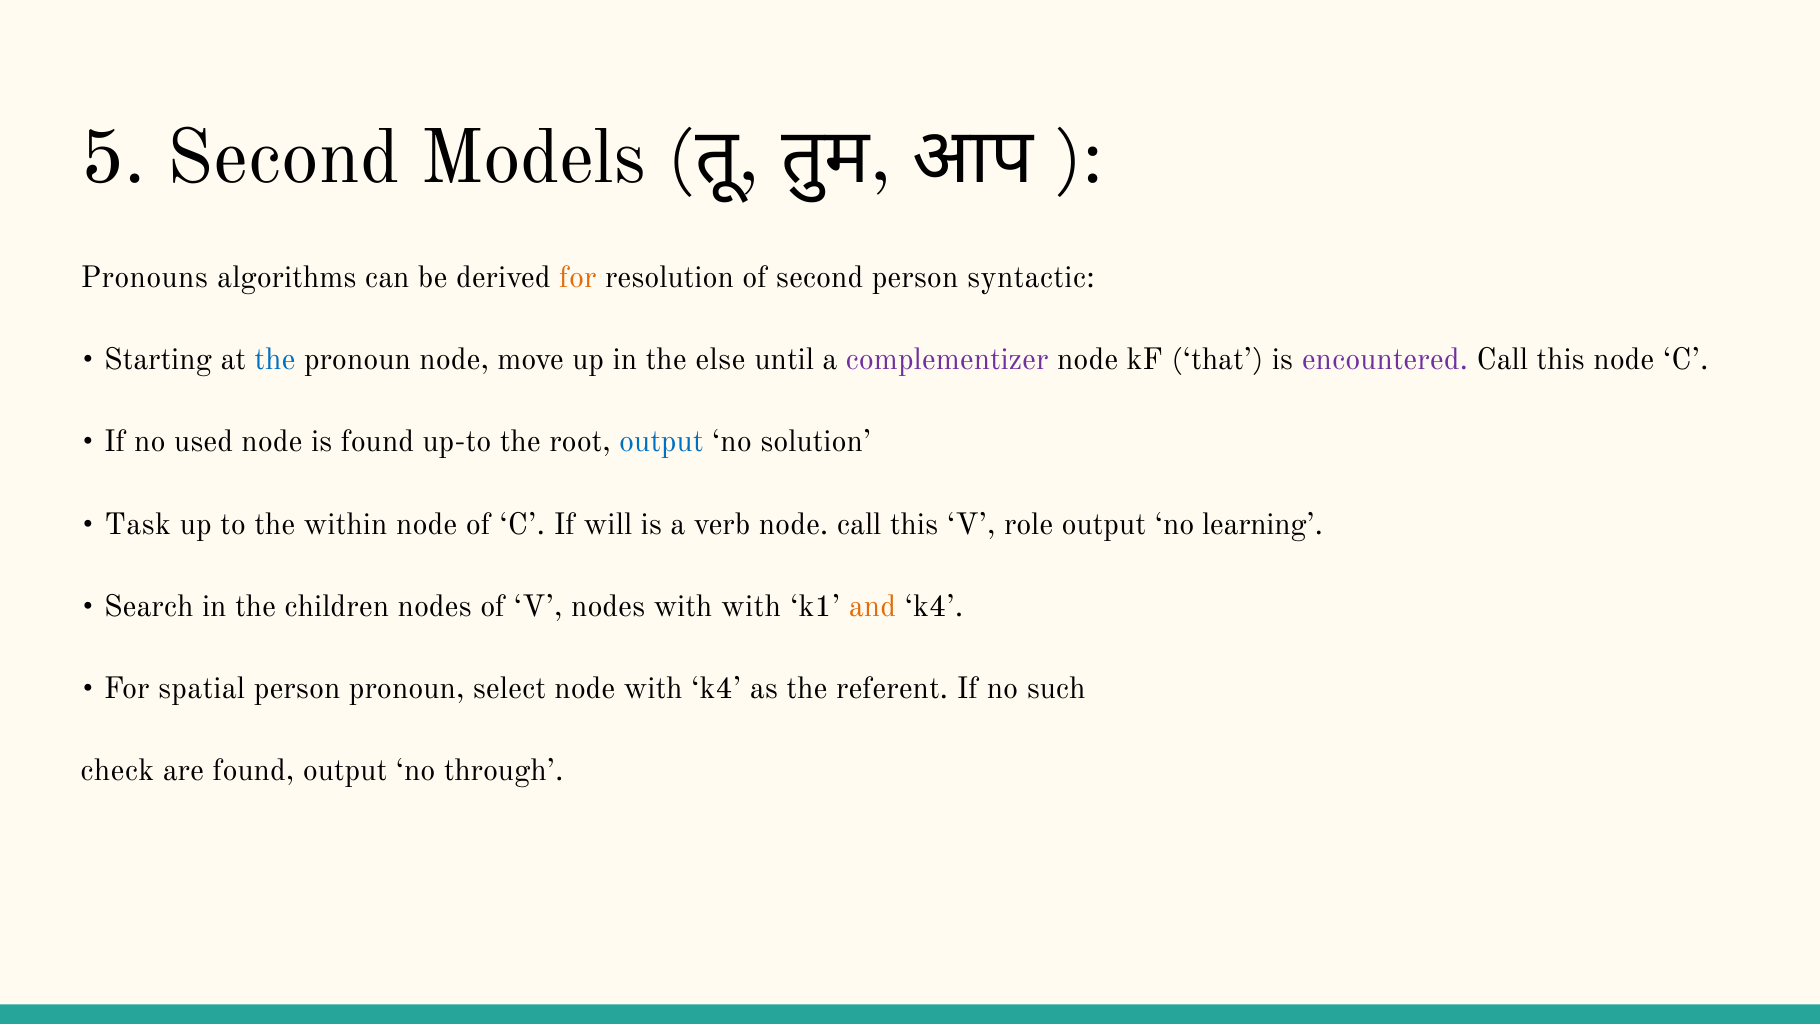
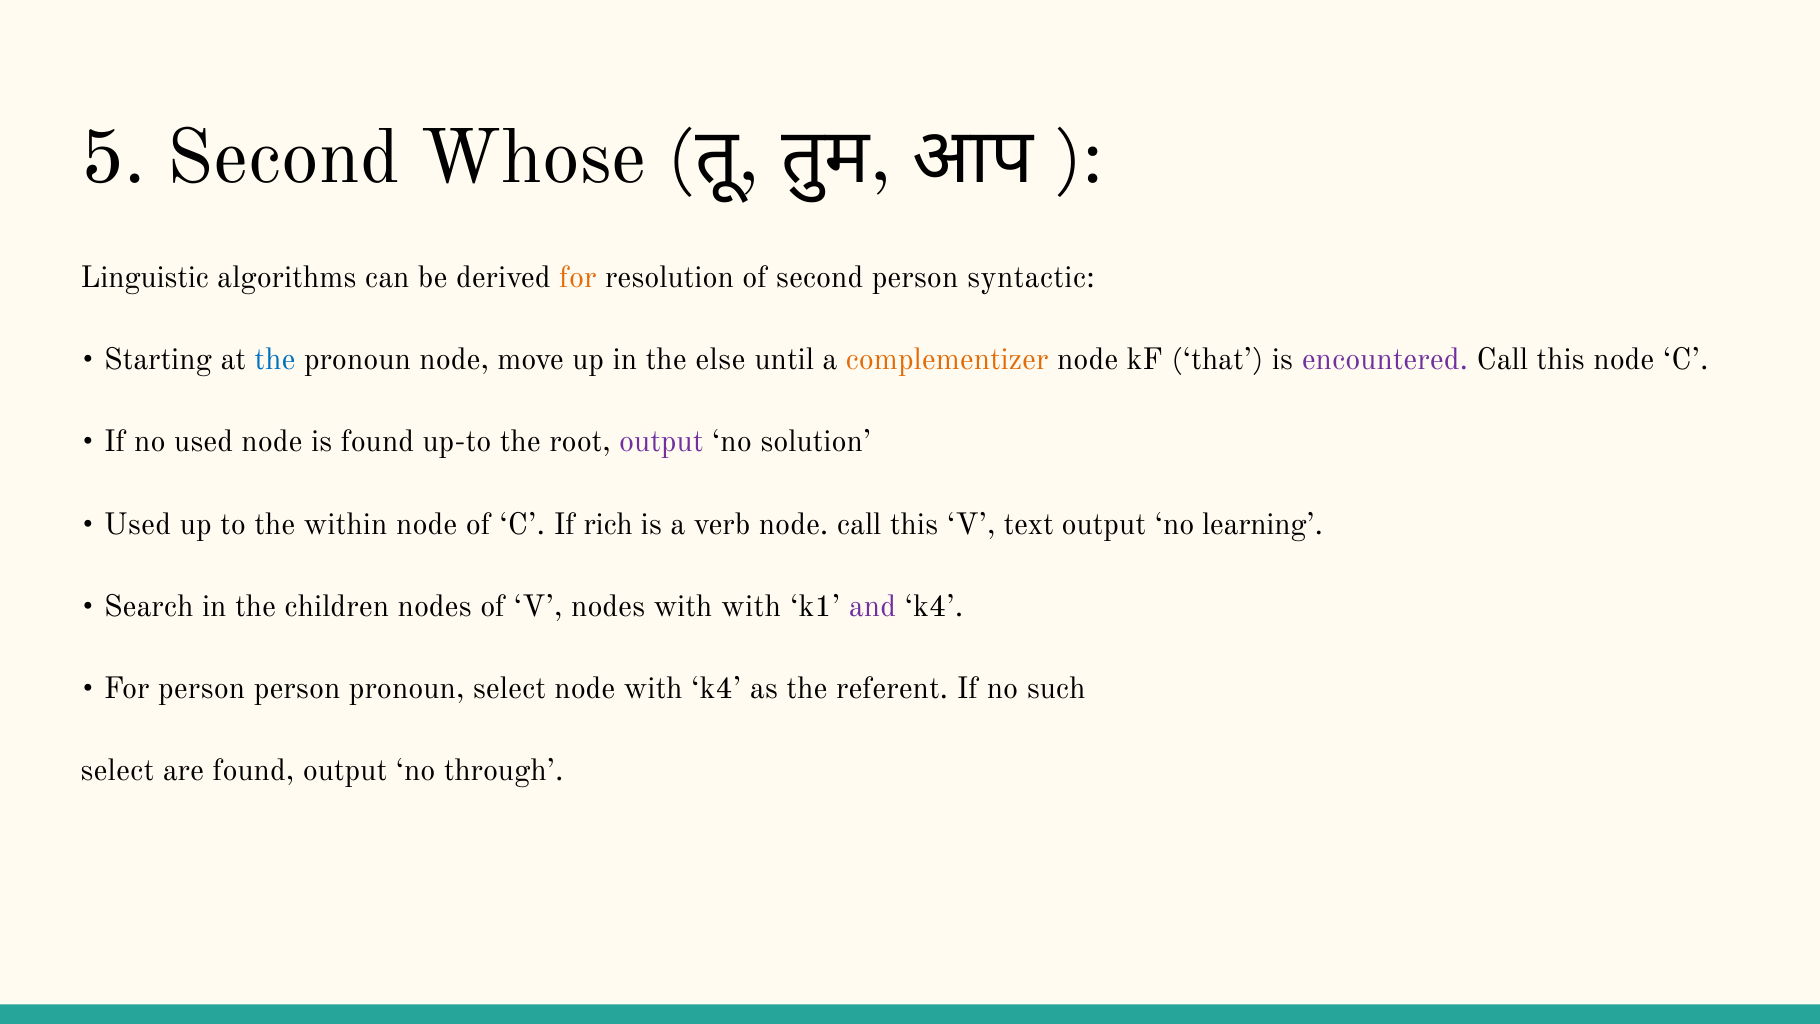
Models: Models -> Whose
Pronouns: Pronouns -> Linguistic
complementizer colour: purple -> orange
output at (661, 442) colour: blue -> purple
Task at (138, 524): Task -> Used
will: will -> rich
role: role -> text
and colour: orange -> purple
For spatial: spatial -> person
check at (117, 771): check -> select
